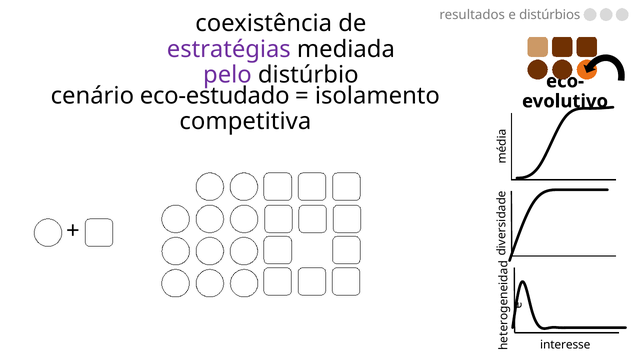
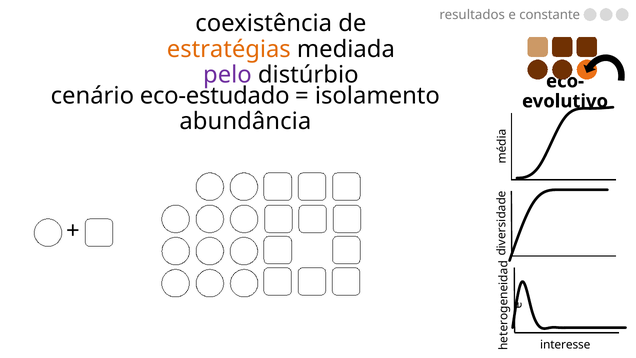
distúrbios: distúrbios -> constante
estratégias colour: purple -> orange
competitiva: competitiva -> abundância
